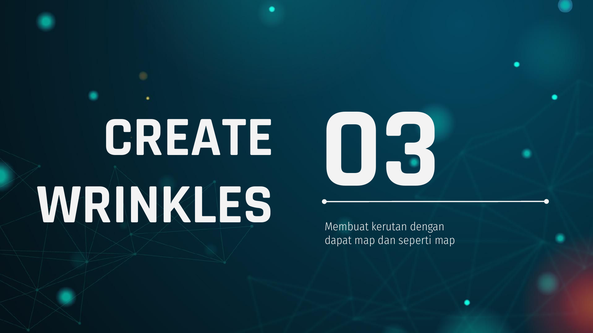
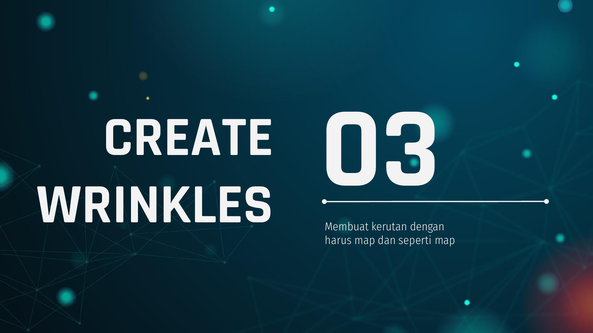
dapat: dapat -> harus
